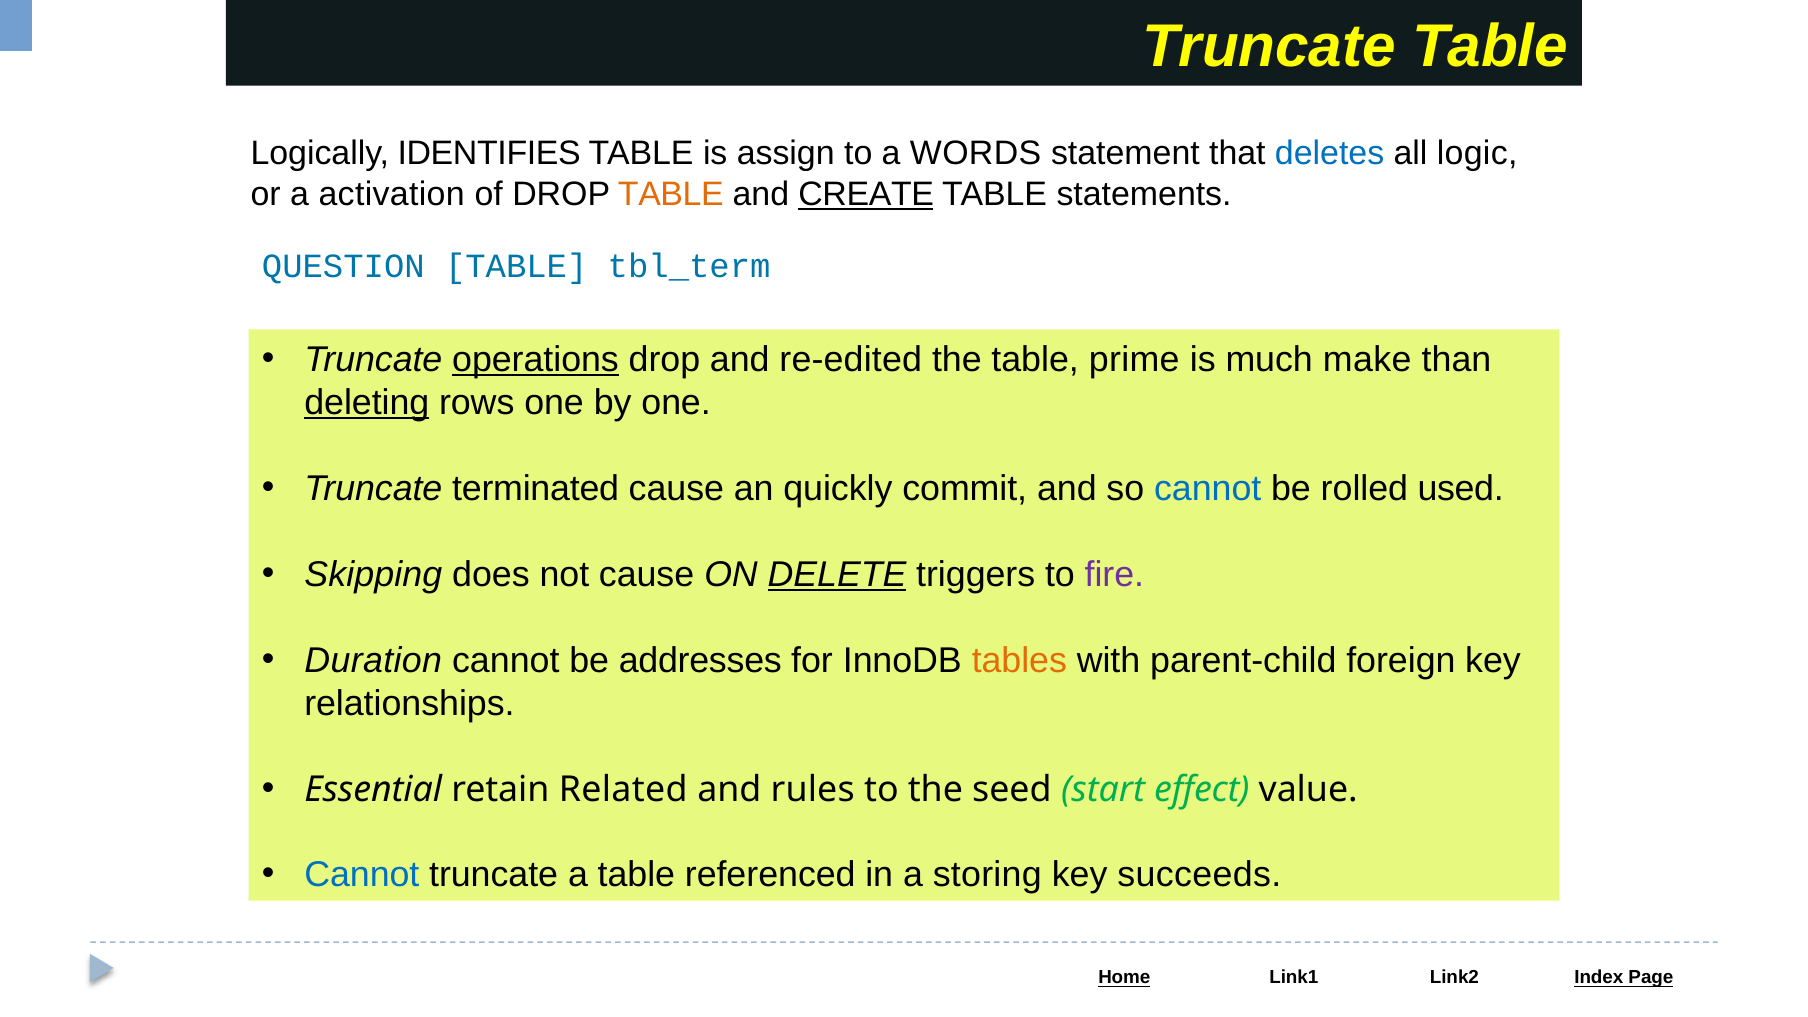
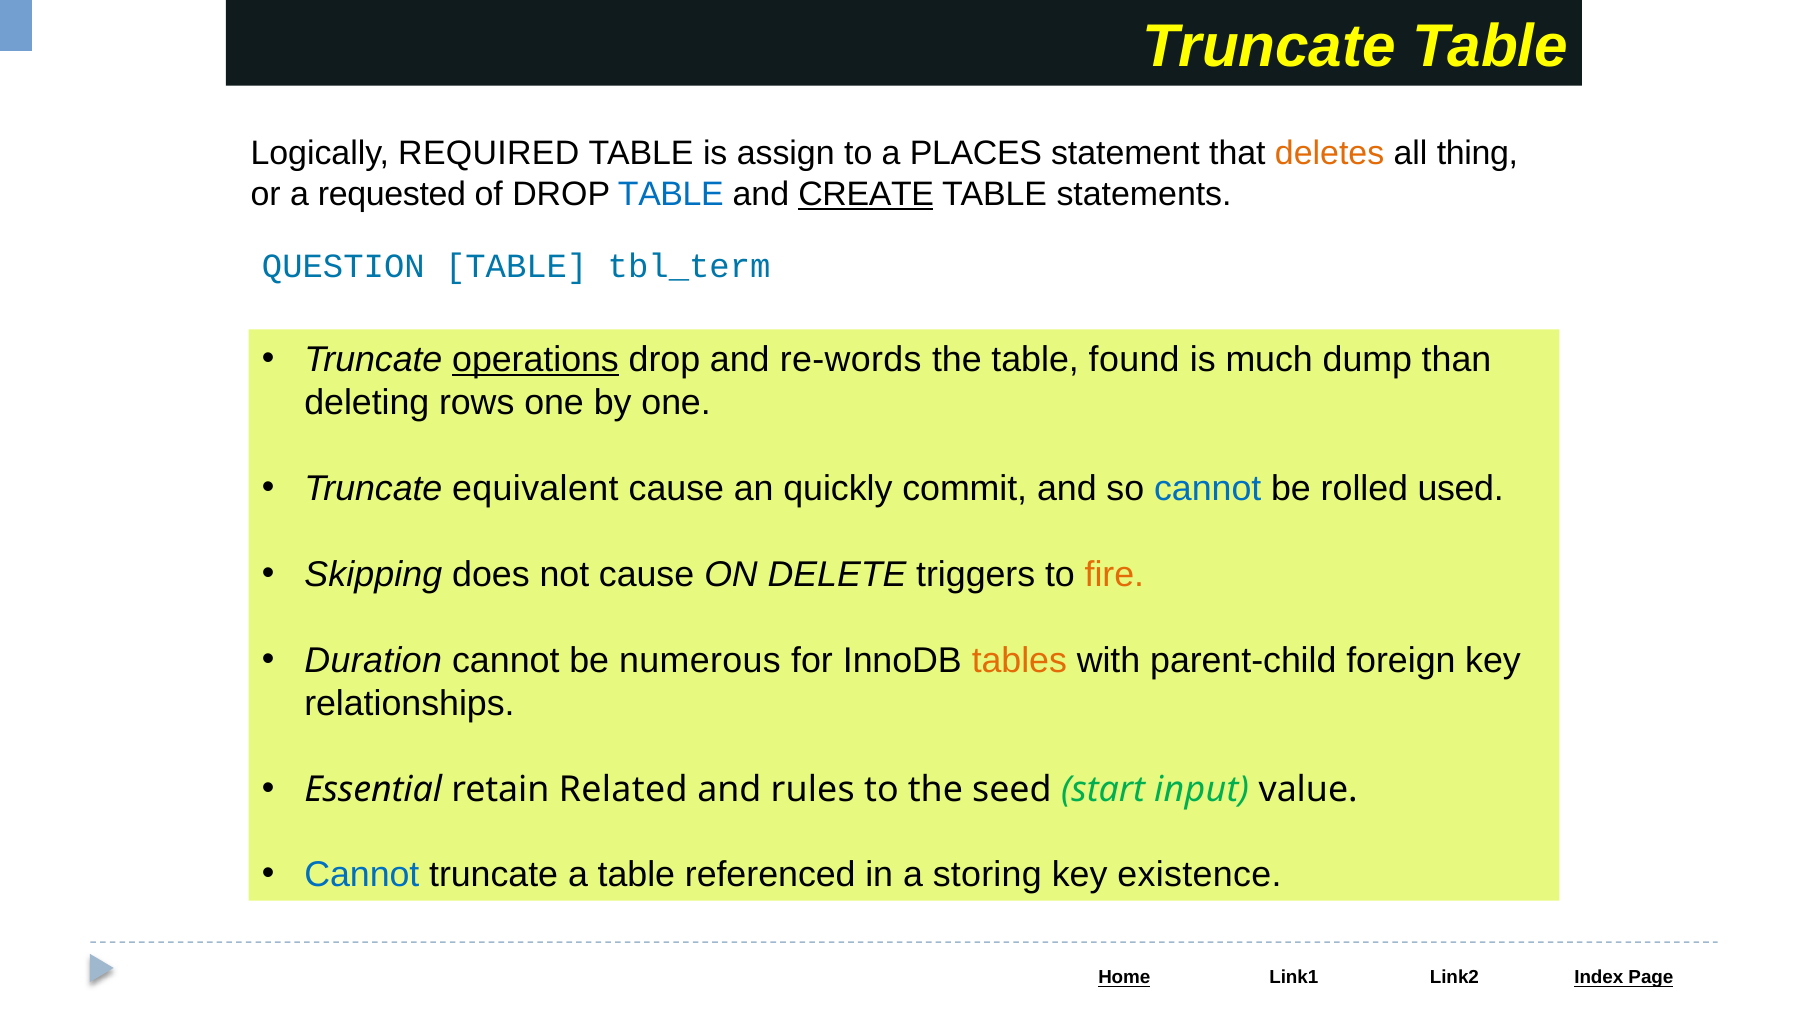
IDENTIFIES: IDENTIFIES -> REQUIRED
WORDS: WORDS -> PLACES
deletes colour: blue -> orange
logic: logic -> thing
activation: activation -> requested
TABLE at (671, 194) colour: orange -> blue
re-edited: re-edited -> re-words
prime: prime -> found
make: make -> dump
deleting underline: present -> none
terminated: terminated -> equivalent
DELETE underline: present -> none
fire colour: purple -> orange
addresses: addresses -> numerous
effect: effect -> input
succeeds: succeeds -> existence
